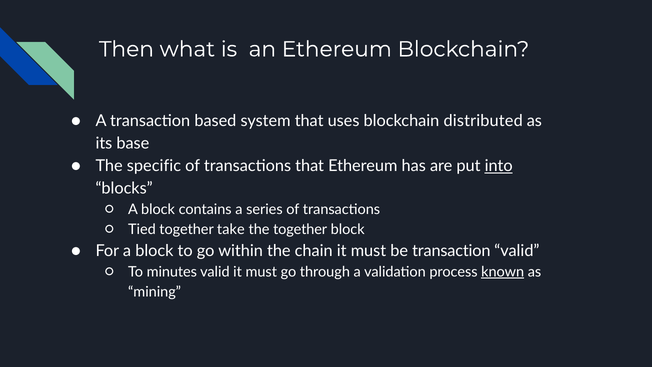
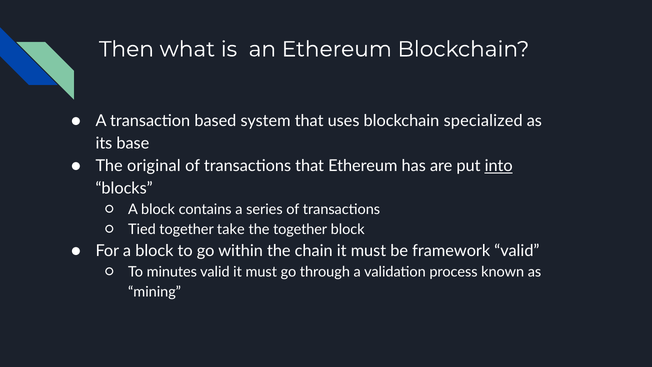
distributed: distributed -> specialized
specific: specific -> original
be transaction: transaction -> framework
known underline: present -> none
